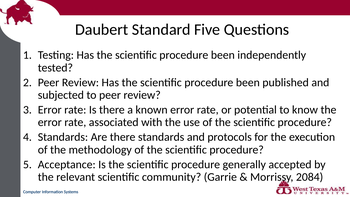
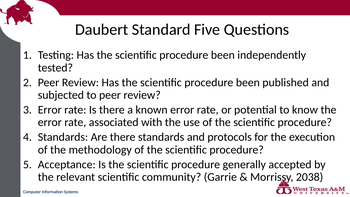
2084: 2084 -> 2038
